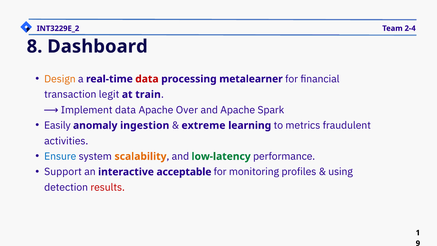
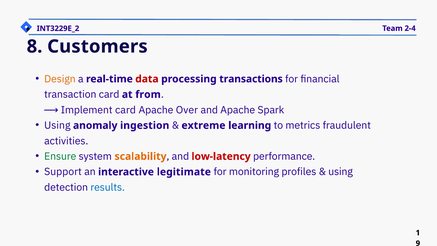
Dashboard: Dashboard -> Customers
metalearner: metalearner -> transactions
transaction legit: legit -> card
train: train -> from
data at (126, 110): data -> card
Easily at (57, 125): Easily -> Using
Ensure colour: blue -> green
low-latency colour: green -> red
acceptable: acceptable -> legitimate
results colour: red -> blue
